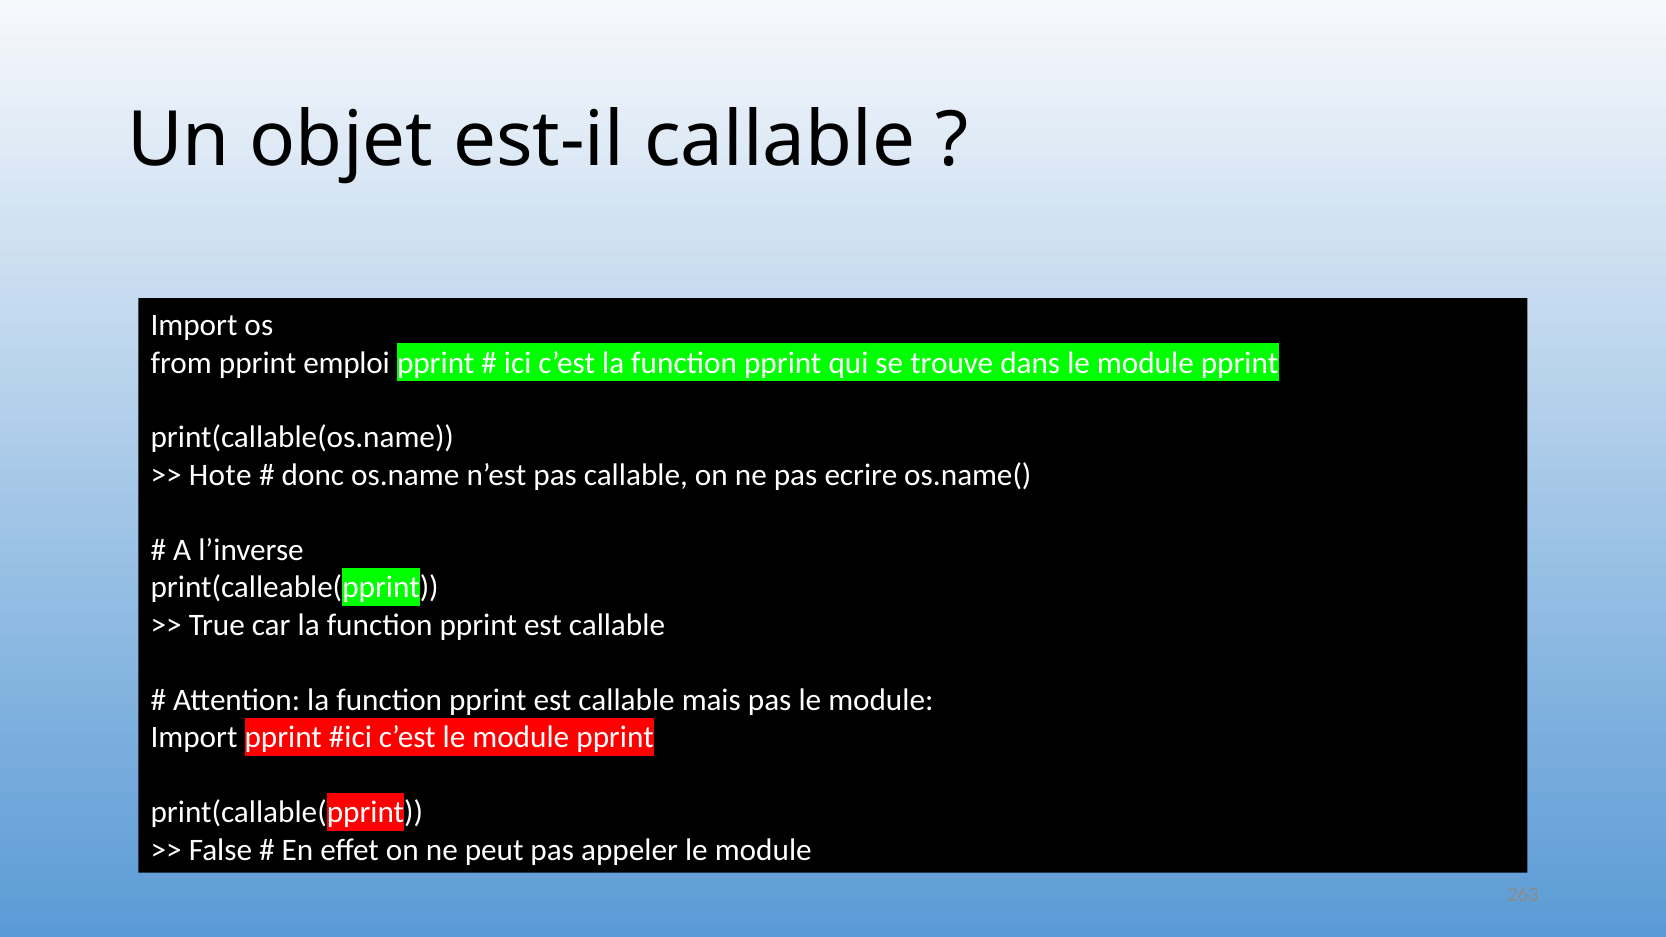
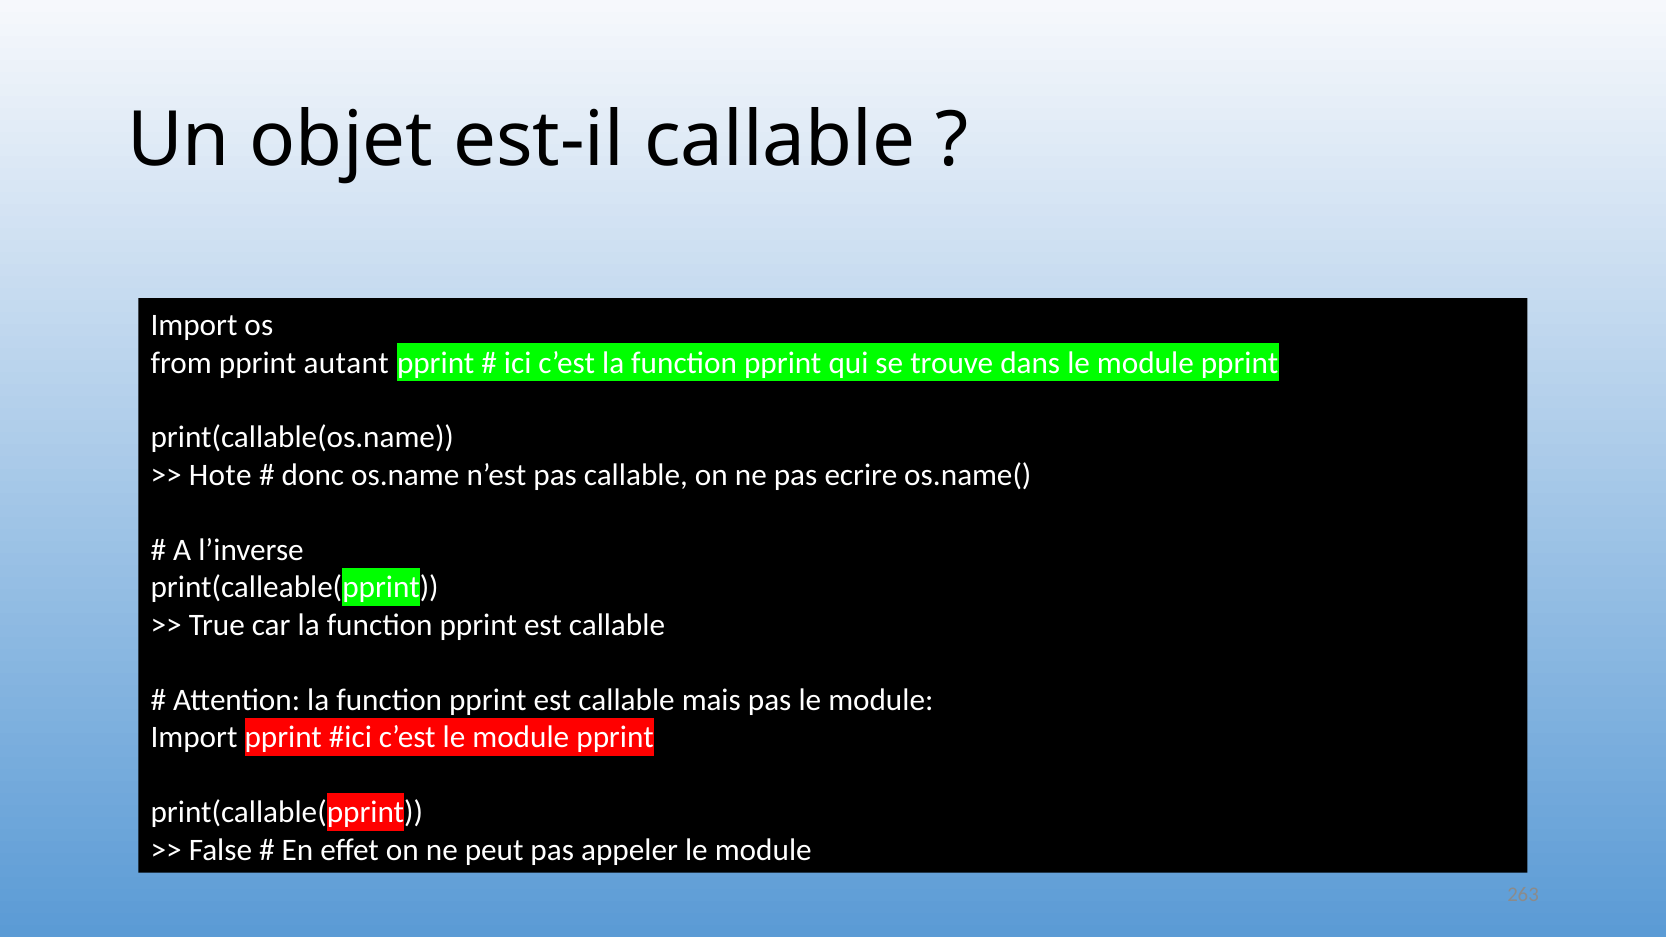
emploi: emploi -> autant
